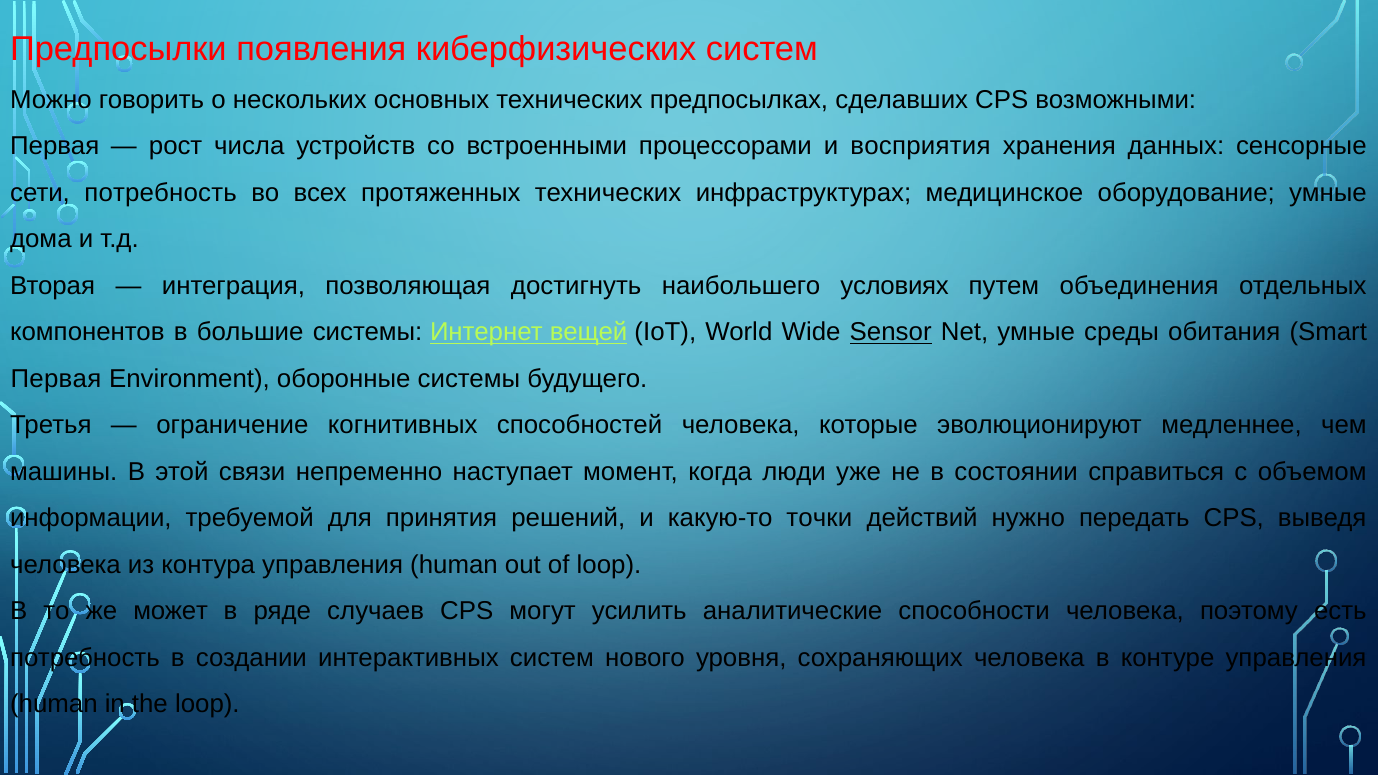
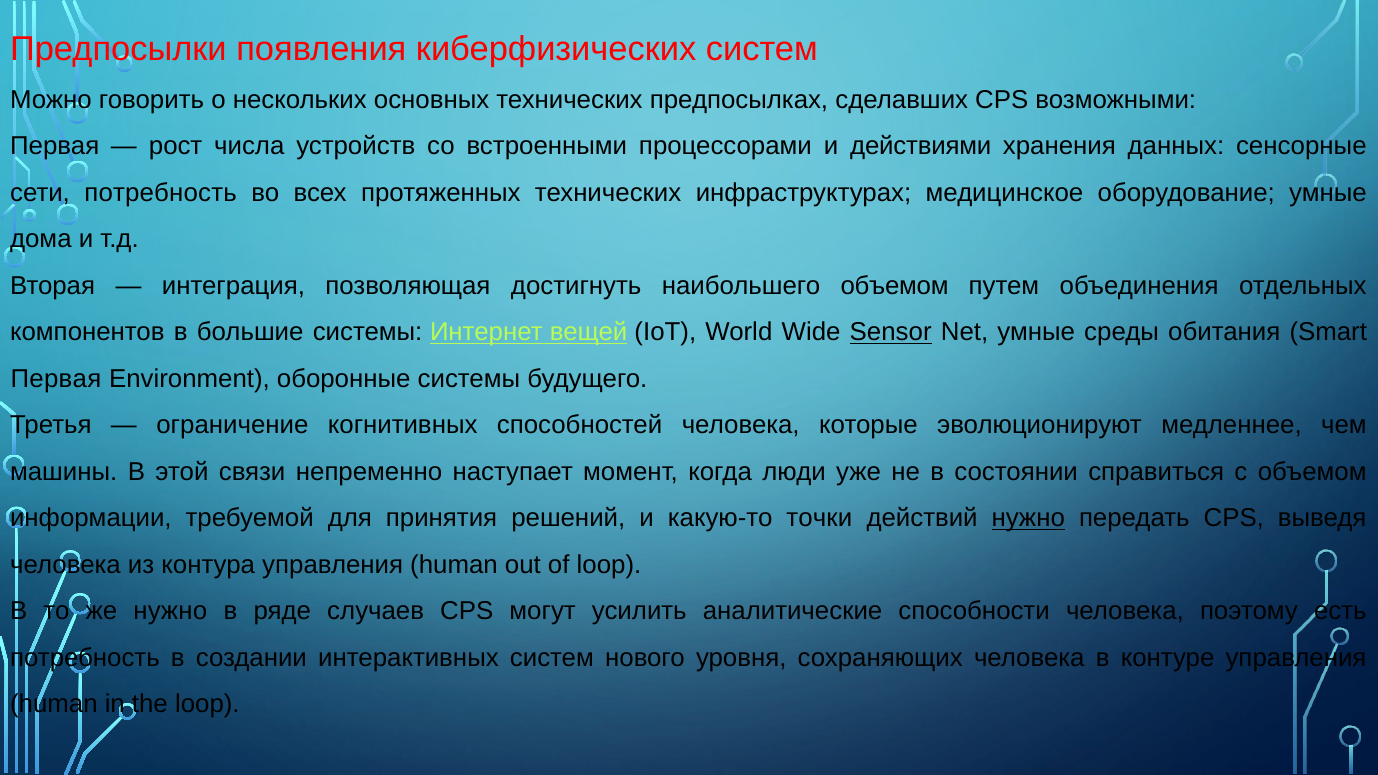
восприятия: восприятия -> действиями
наибольшего условиях: условиях -> объемом
нужно at (1028, 518) underline: none -> present
же может: может -> нужно
